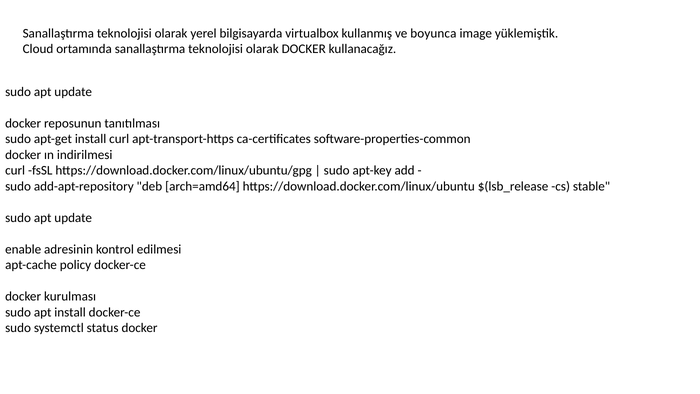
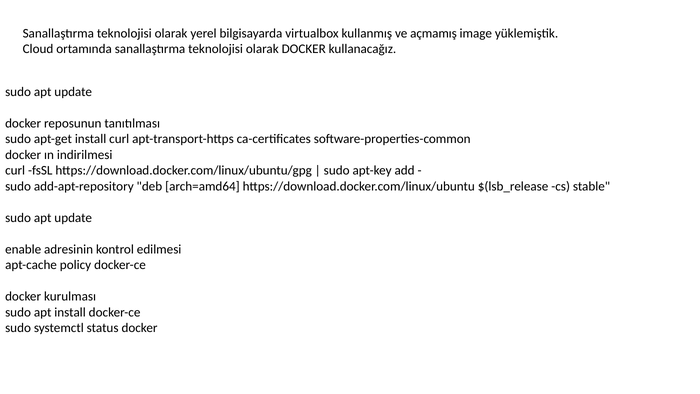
boyunca: boyunca -> açmamış
